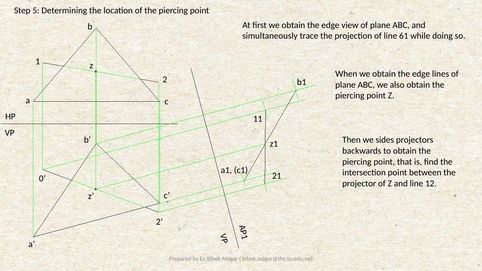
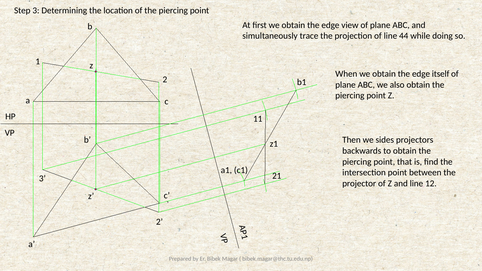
Step 5: 5 -> 3
61: 61 -> 44
lines: lines -> itself
0 at (42, 179): 0 -> 3
